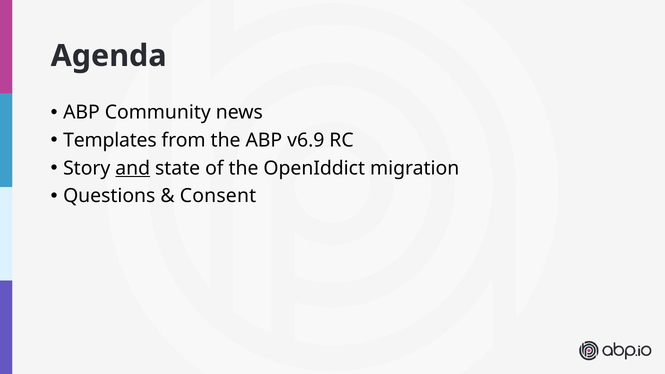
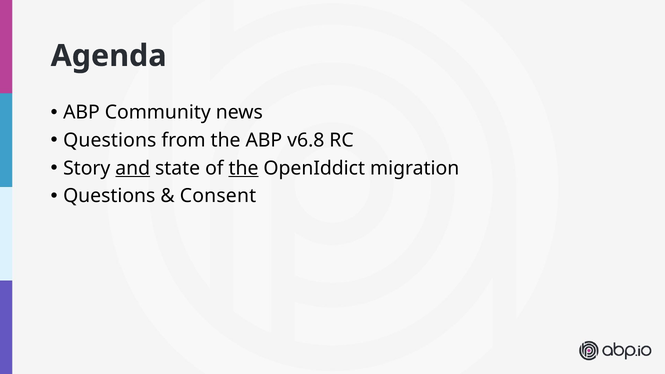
Templates at (110, 140): Templates -> Questions
v6.9: v6.9 -> v6.8
the at (244, 168) underline: none -> present
